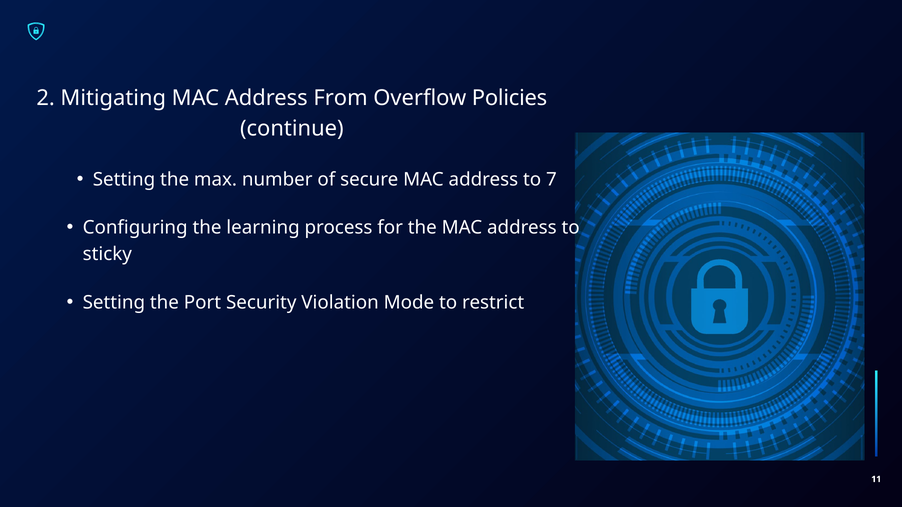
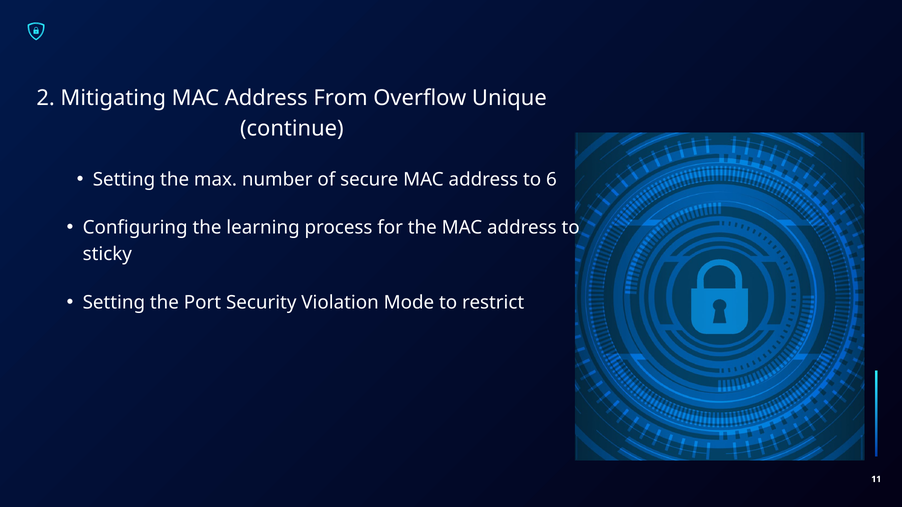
Policies: Policies -> Unique
7: 7 -> 6
